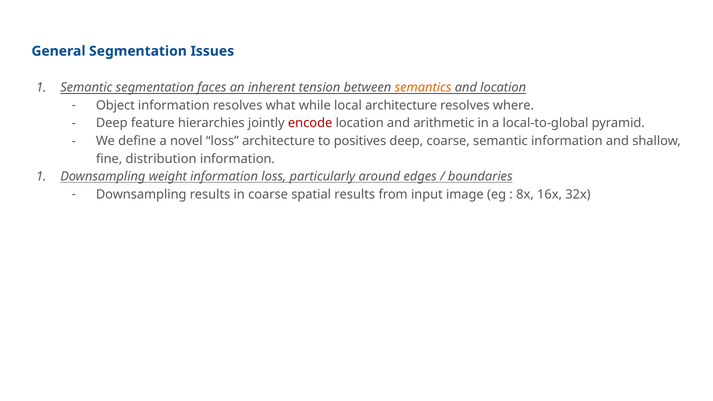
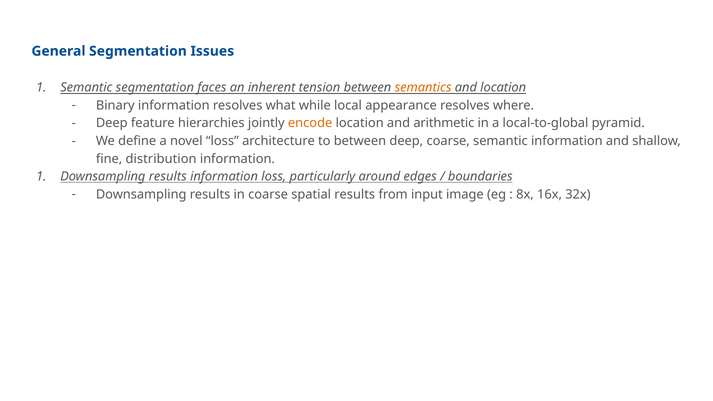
Object: Object -> Binary
local architecture: architecture -> appearance
encode colour: red -> orange
to positives: positives -> between
weight at (168, 177): weight -> results
